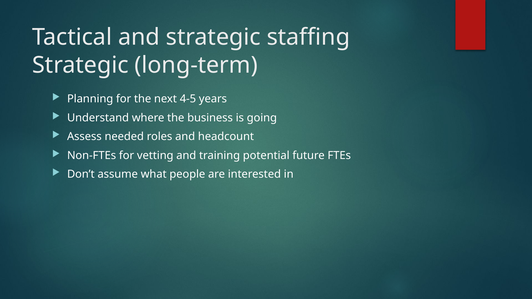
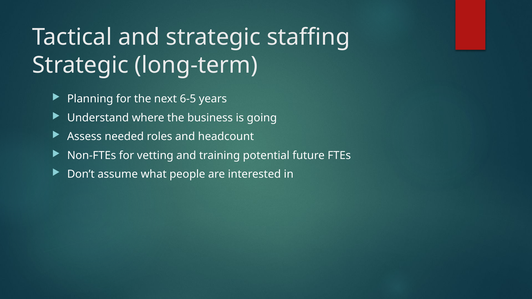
4-5: 4-5 -> 6-5
